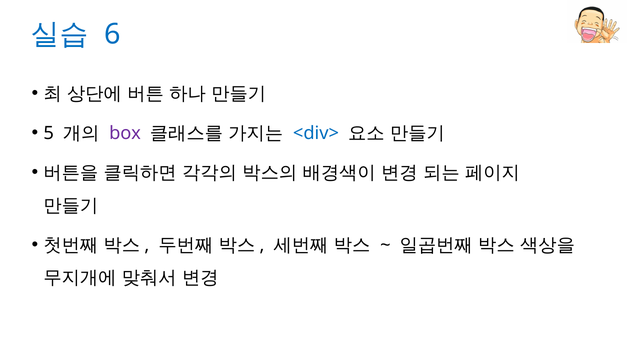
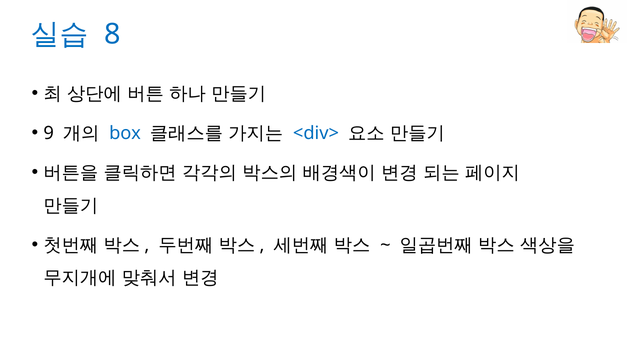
6: 6 -> 8
5: 5 -> 9
box colour: purple -> blue
